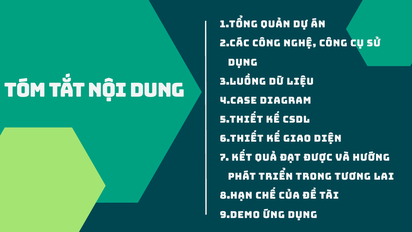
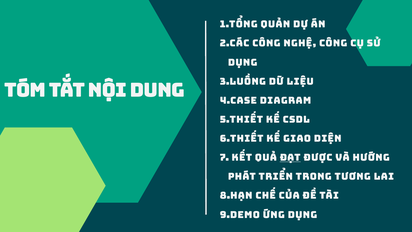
đạt underline: none -> present
